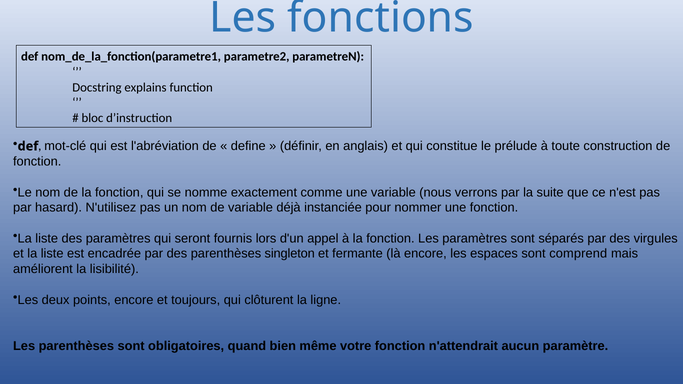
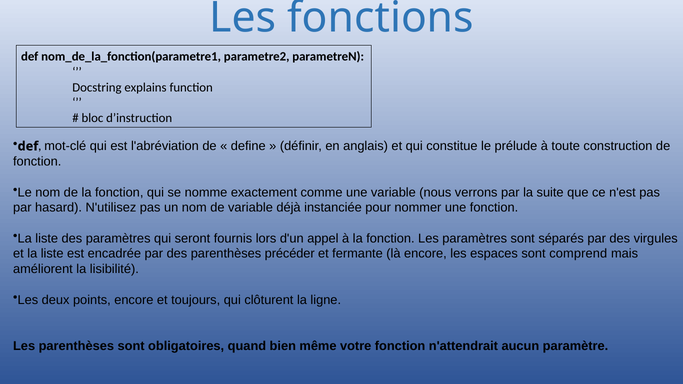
singleton: singleton -> précéder
